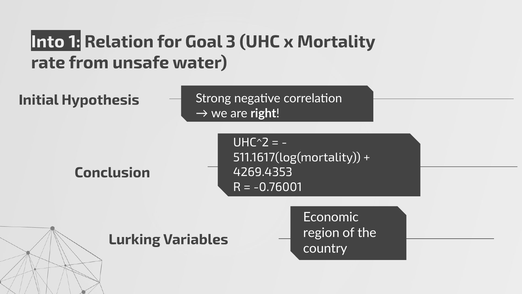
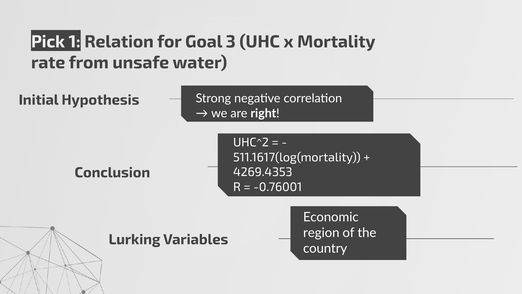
Into: Into -> Pick
